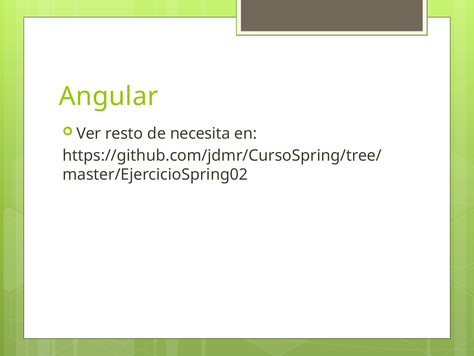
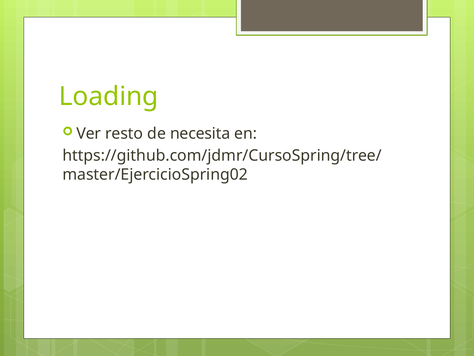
Angular: Angular -> Loading
